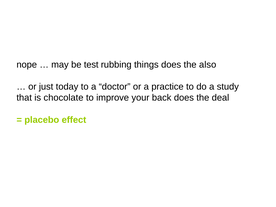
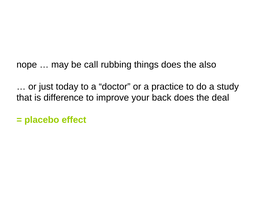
test: test -> call
chocolate: chocolate -> difference
